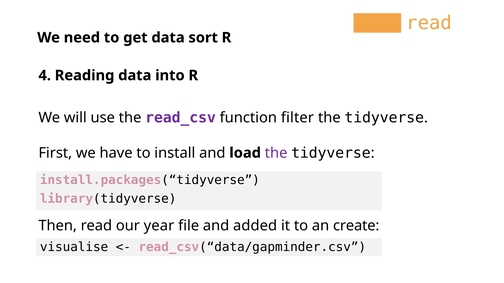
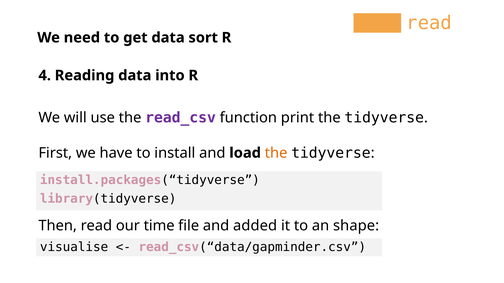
filter: filter -> print
the at (276, 153) colour: purple -> orange
year: year -> time
create: create -> shape
